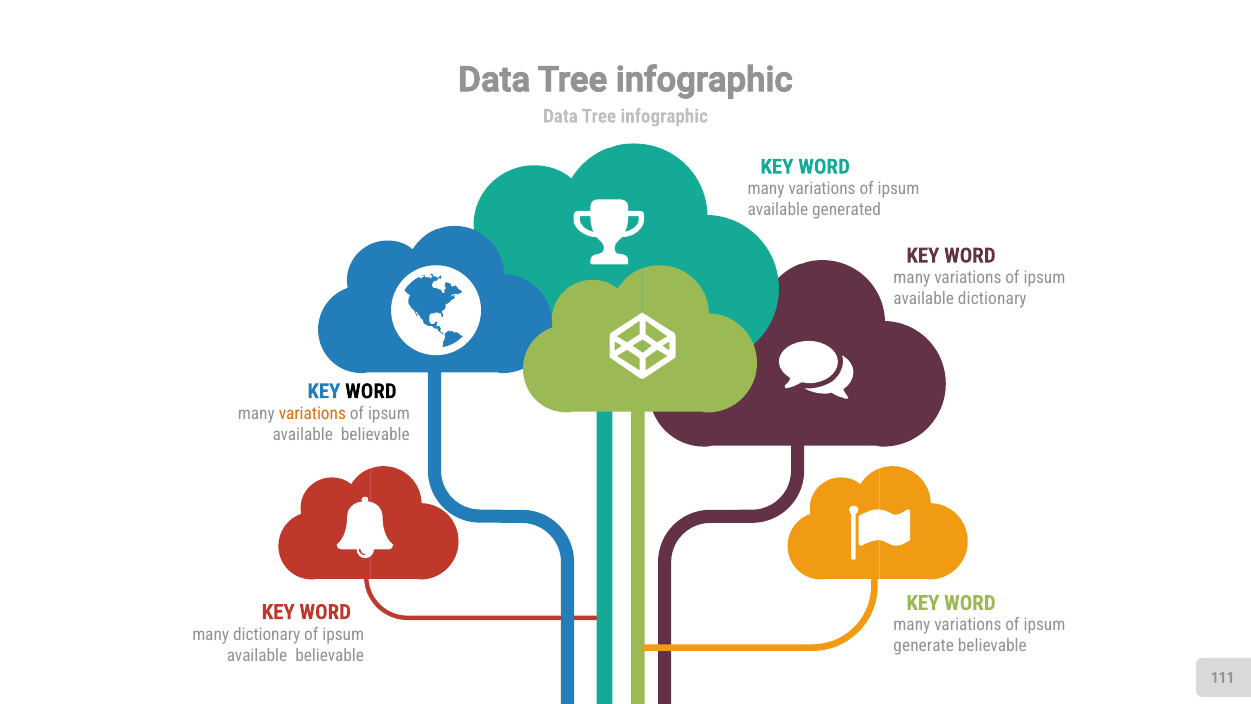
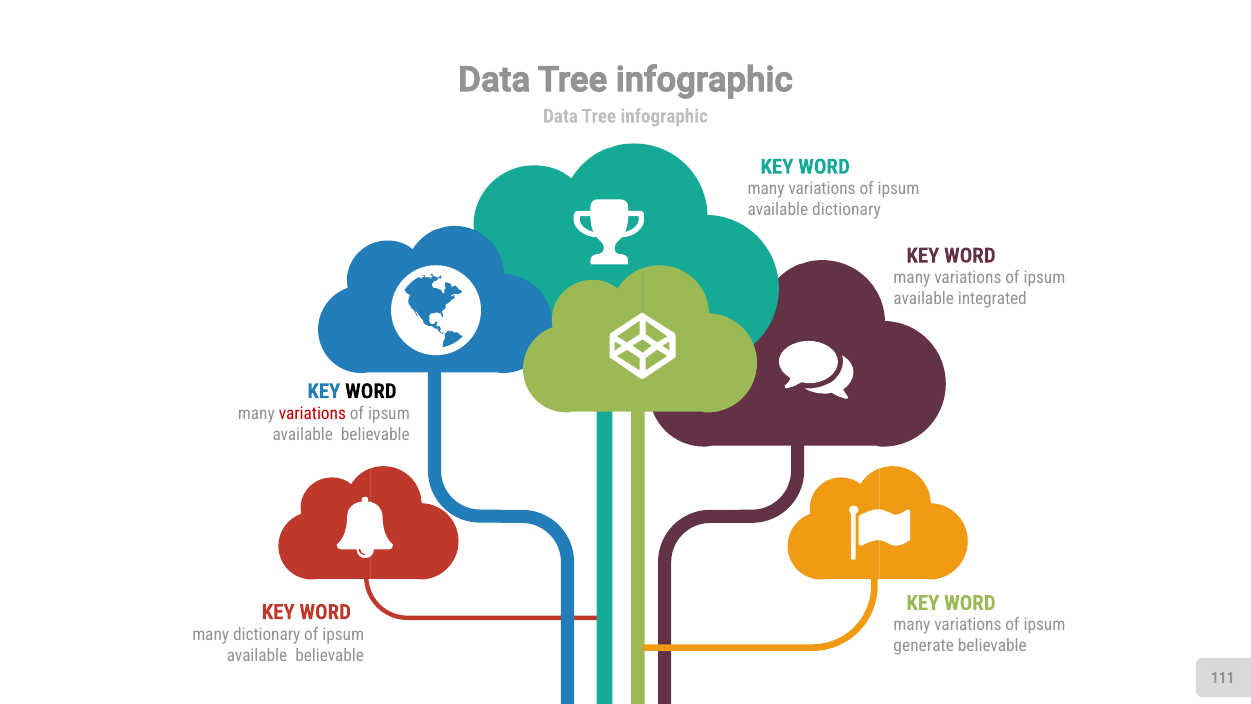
available generated: generated -> dictionary
available dictionary: dictionary -> integrated
variations at (312, 414) colour: orange -> red
